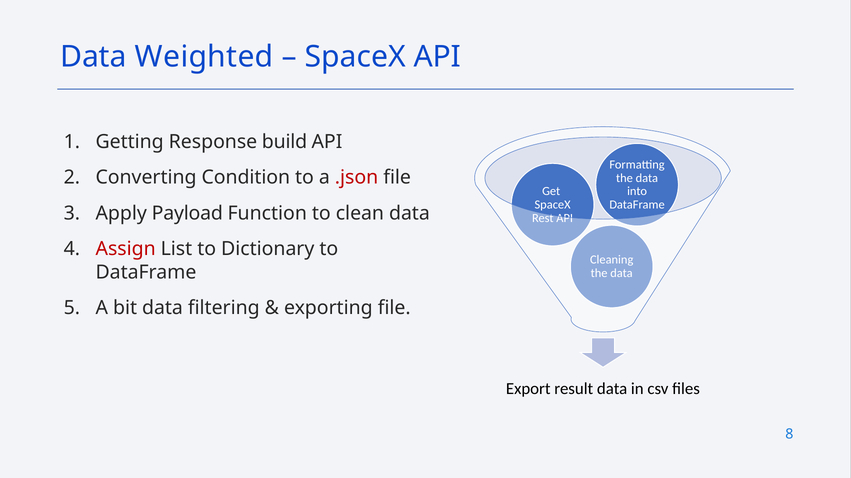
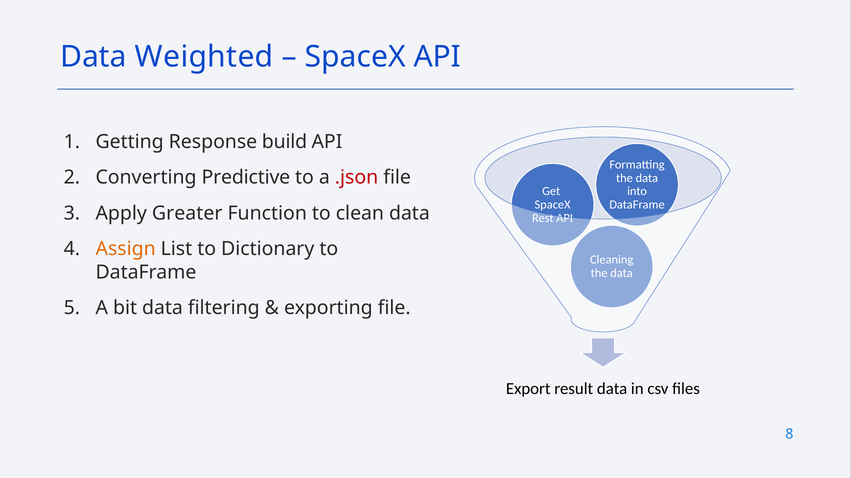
Condition: Condition -> Predictive
Payload: Payload -> Greater
Assign colour: red -> orange
